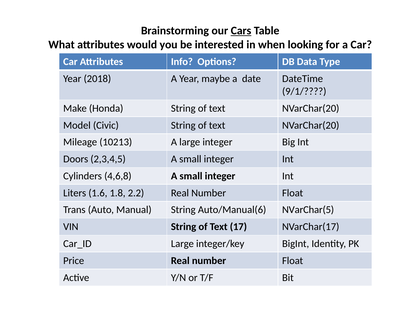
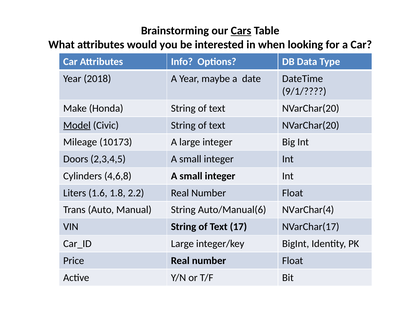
Model underline: none -> present
10213: 10213 -> 10173
NVarChar(5: NVarChar(5 -> NVarChar(4
